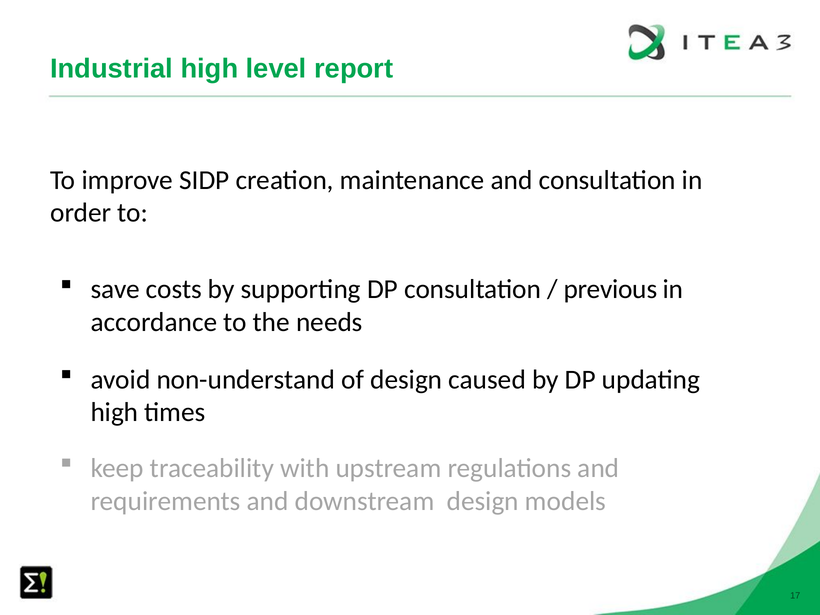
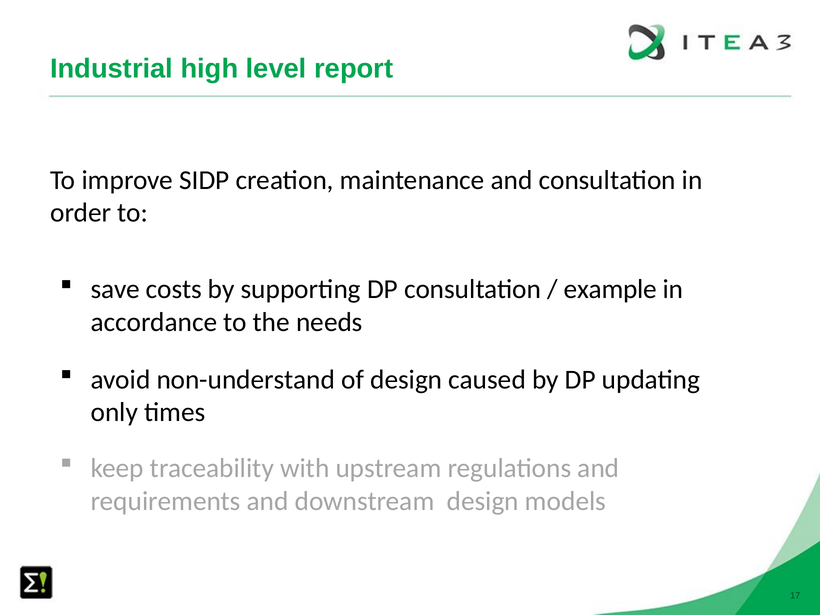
previous: previous -> example
high at (114, 412): high -> only
